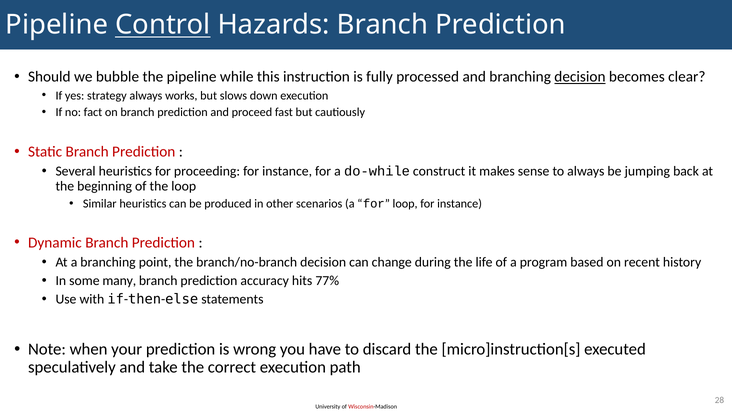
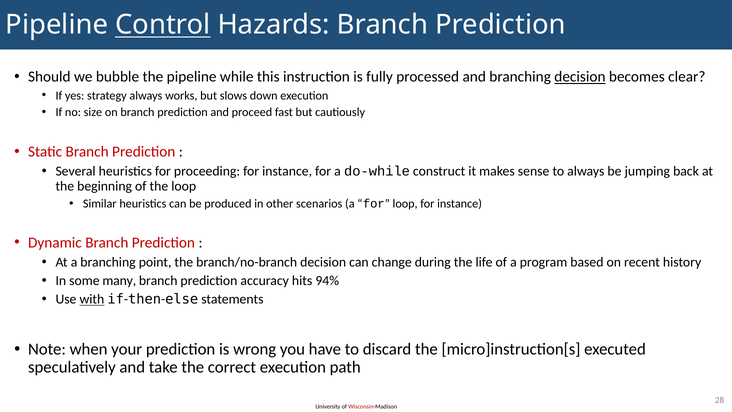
fact: fact -> size
77%: 77% -> 94%
with underline: none -> present
